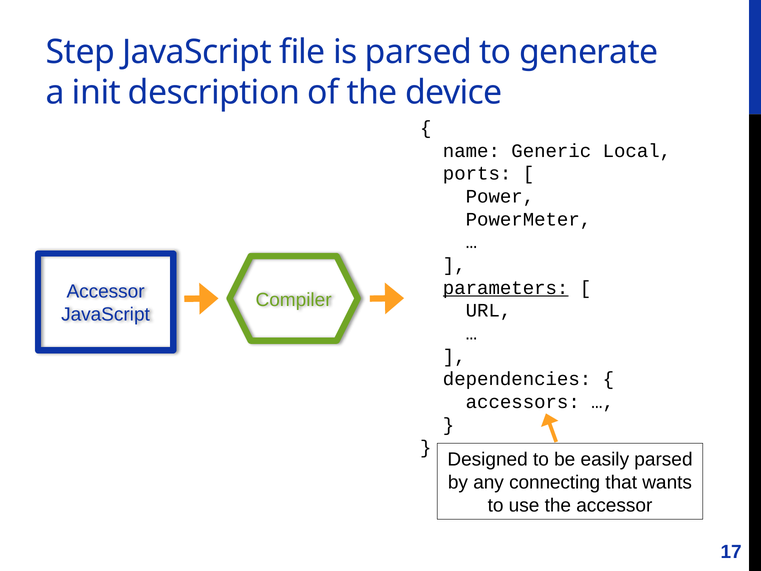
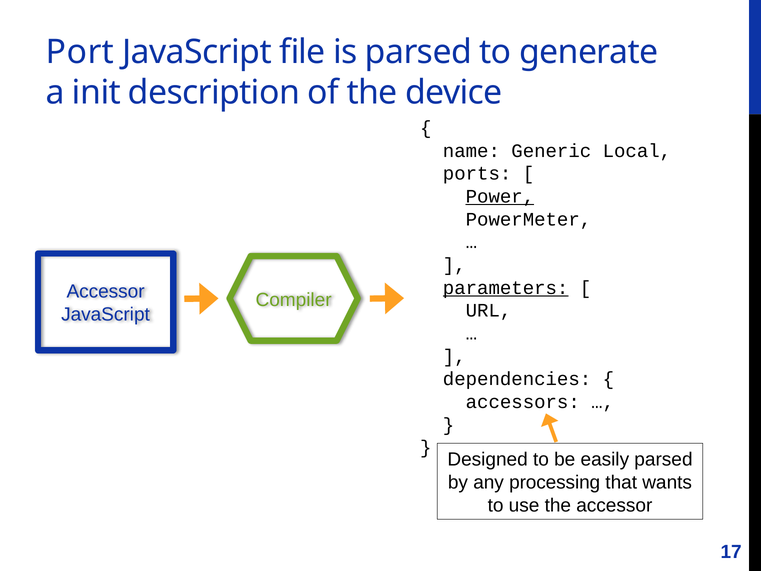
Step: Step -> Port
Power underline: none -> present
connecting: connecting -> processing
